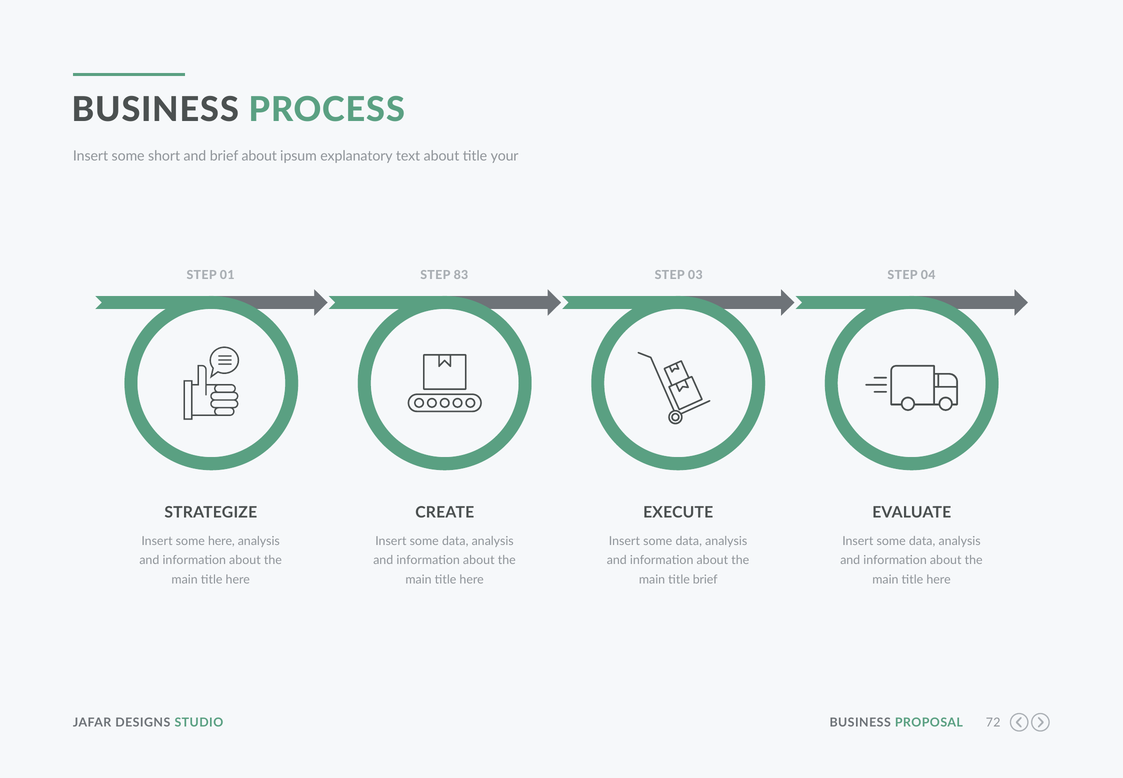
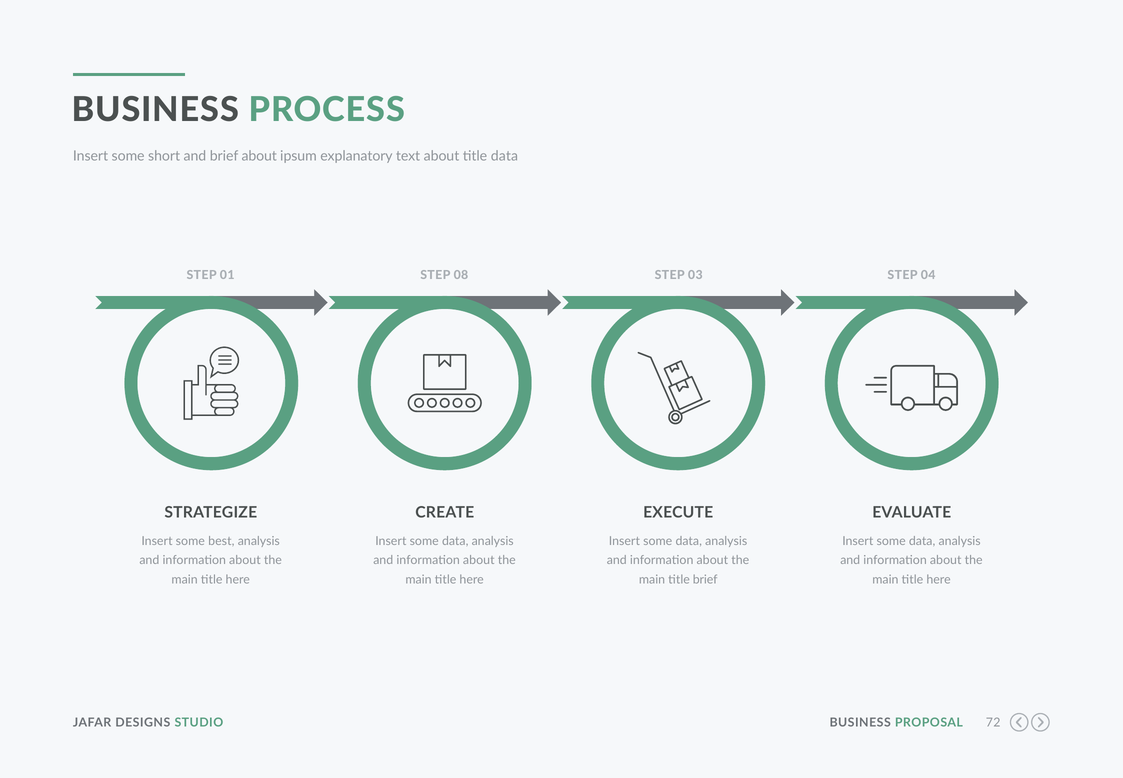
title your: your -> data
83: 83 -> 08
some here: here -> best
